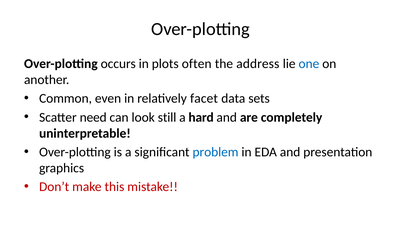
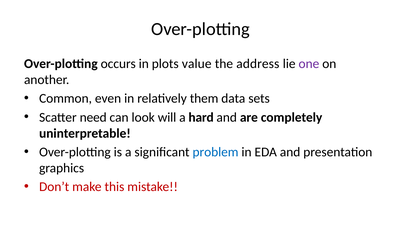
often: often -> value
one colour: blue -> purple
facet: facet -> them
still: still -> will
